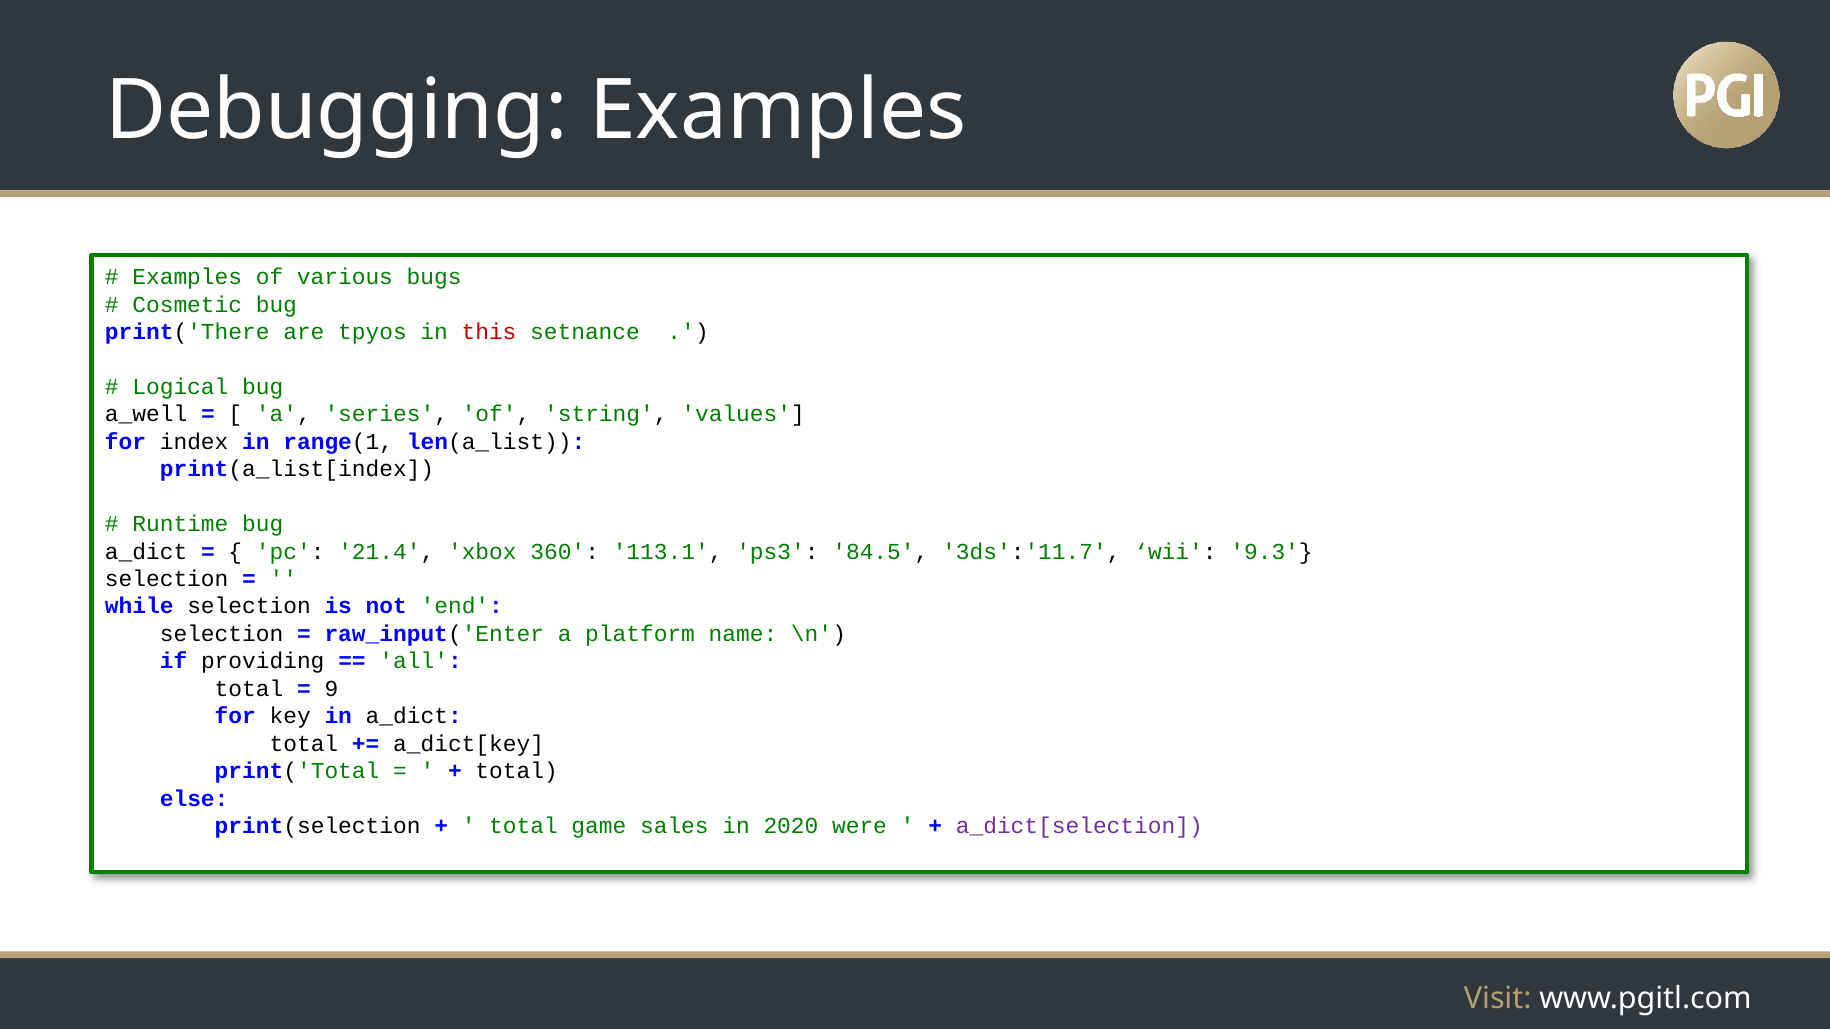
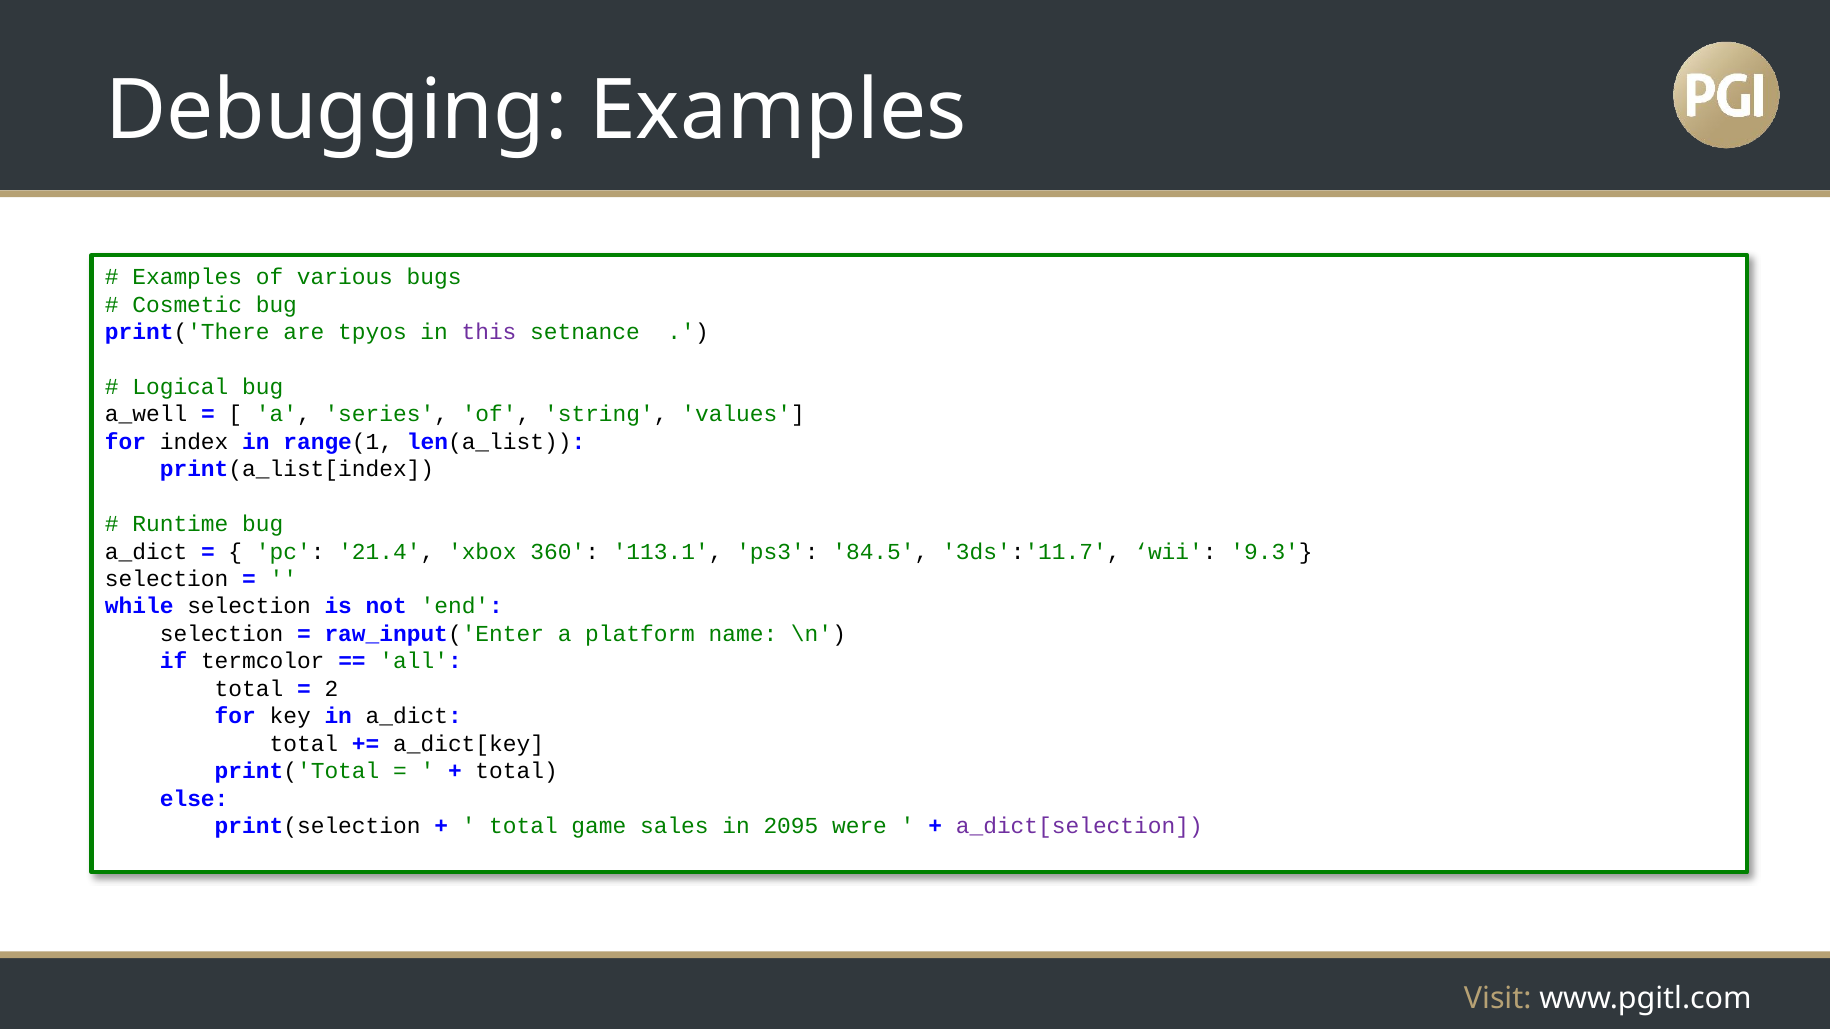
this colour: red -> purple
providing: providing -> termcolor
9: 9 -> 2
2020: 2020 -> 2095
